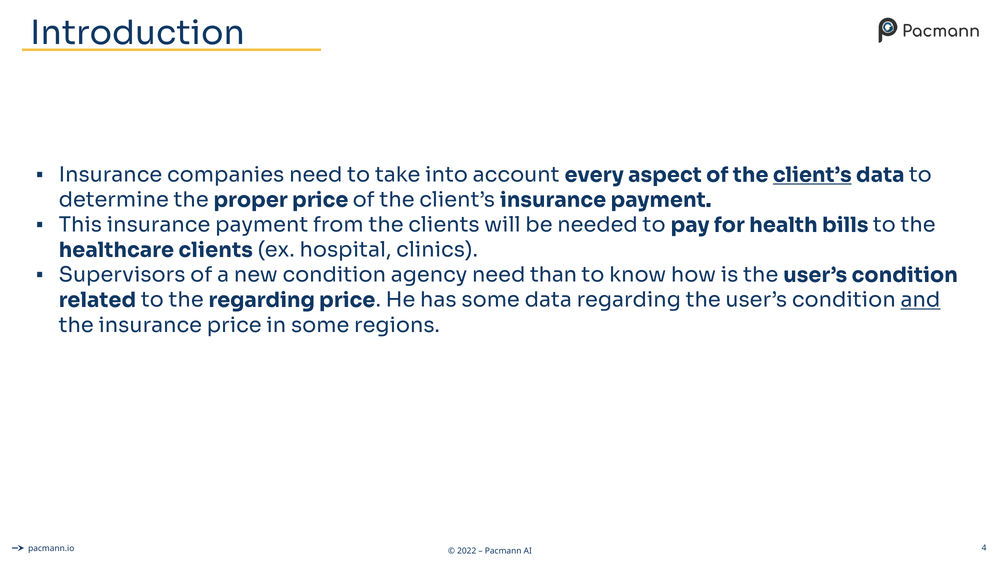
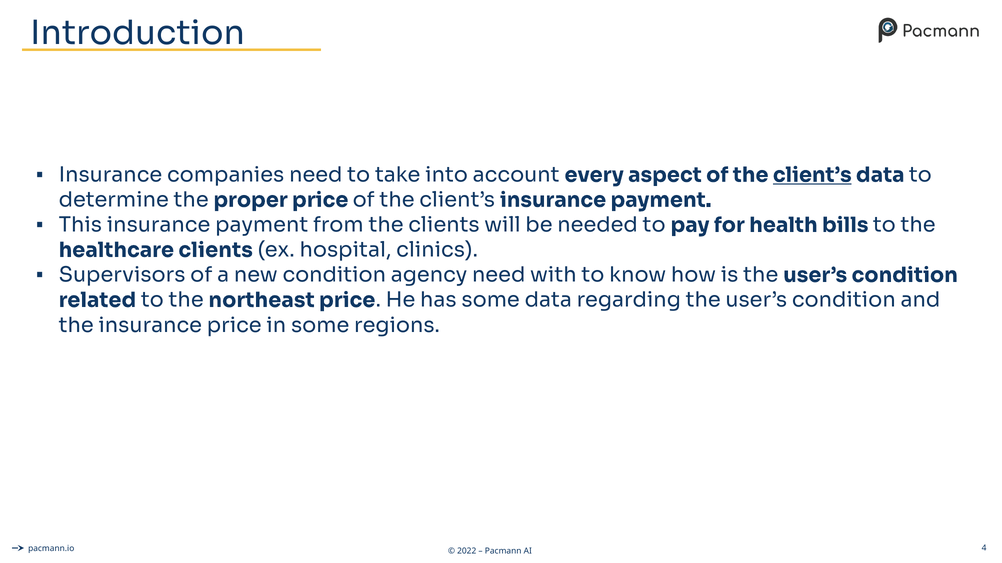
than: than -> with
the regarding: regarding -> northeast
and underline: present -> none
